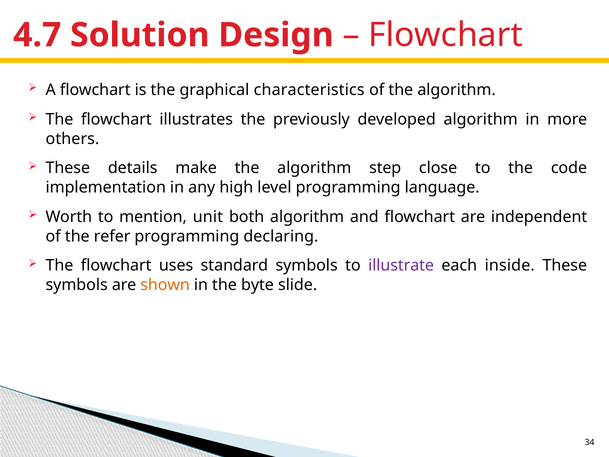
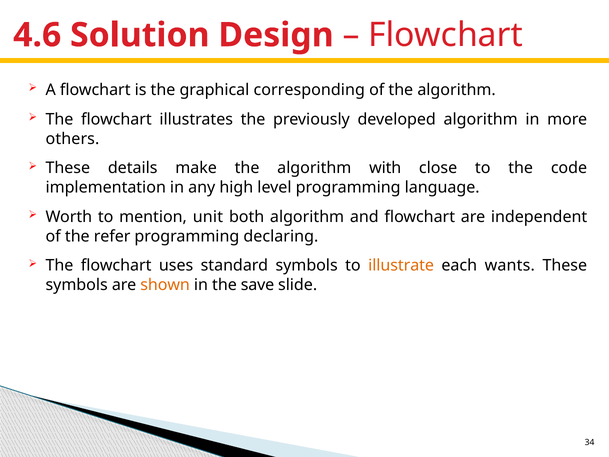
4.7: 4.7 -> 4.6
characteristics: characteristics -> corresponding
step: step -> with
illustrate colour: purple -> orange
inside: inside -> wants
byte: byte -> save
